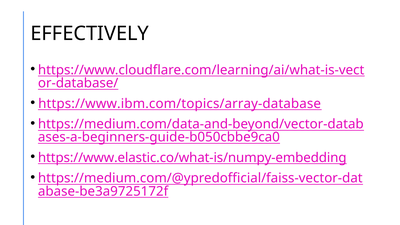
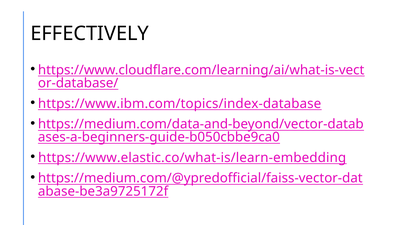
https://www.ibm.com/topics/array-database: https://www.ibm.com/topics/array-database -> https://www.ibm.com/topics/index-database
https://www.elastic.co/what-is/numpy-embedding: https://www.elastic.co/what-is/numpy-embedding -> https://www.elastic.co/what-is/learn-embedding
